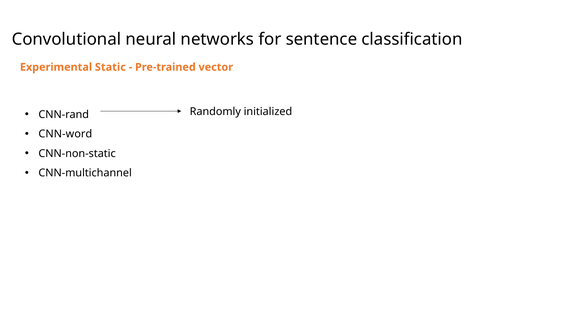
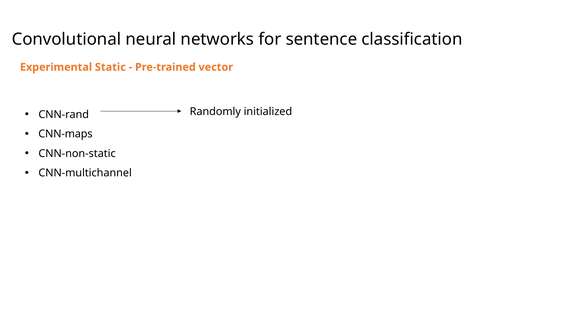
CNN-word: CNN-word -> CNN-maps
